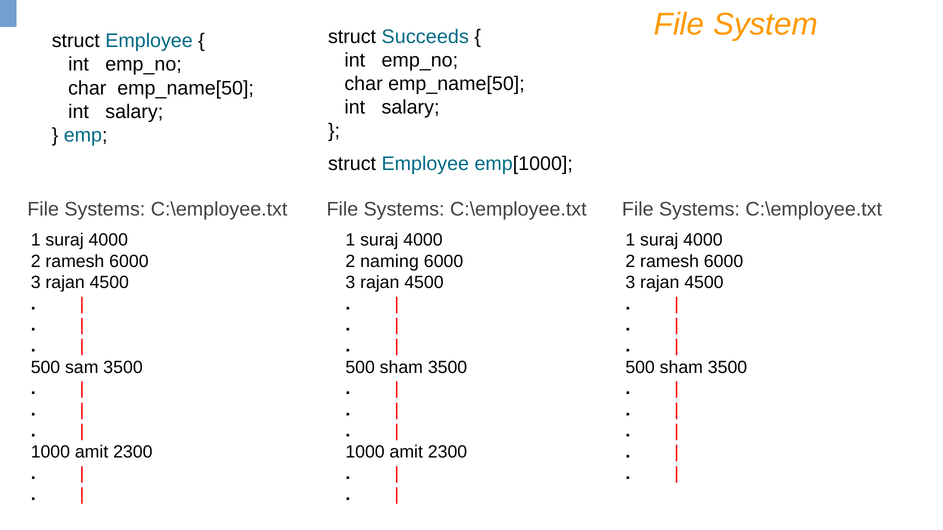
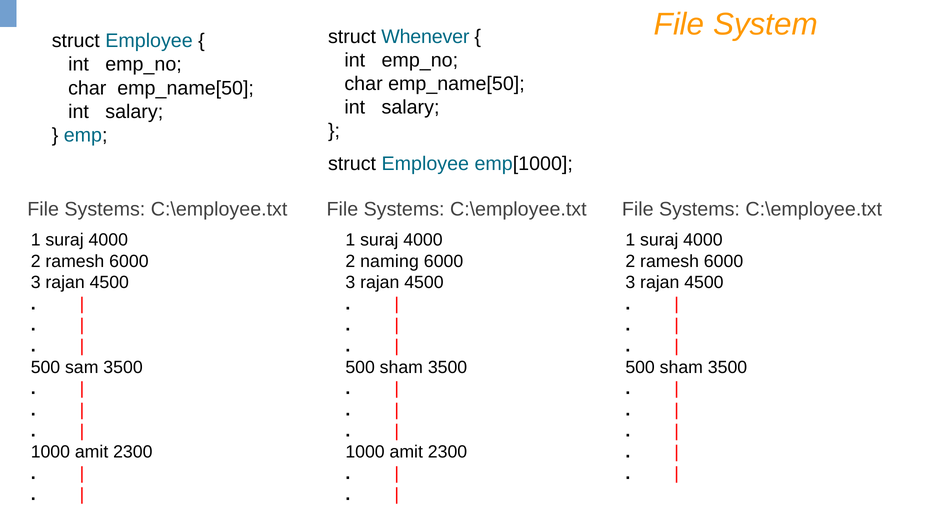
Succeeds: Succeeds -> Whenever
